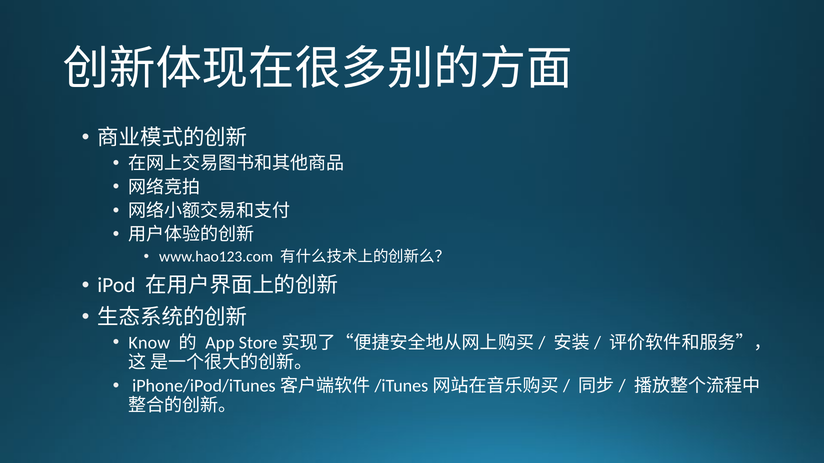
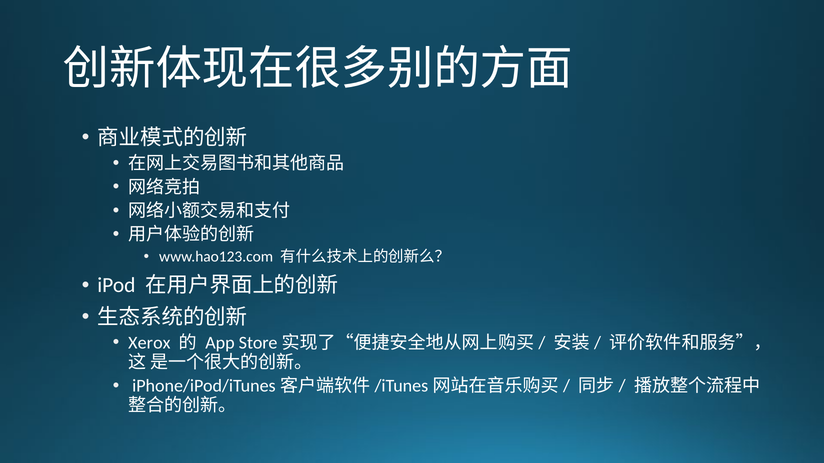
Know: Know -> Xerox
